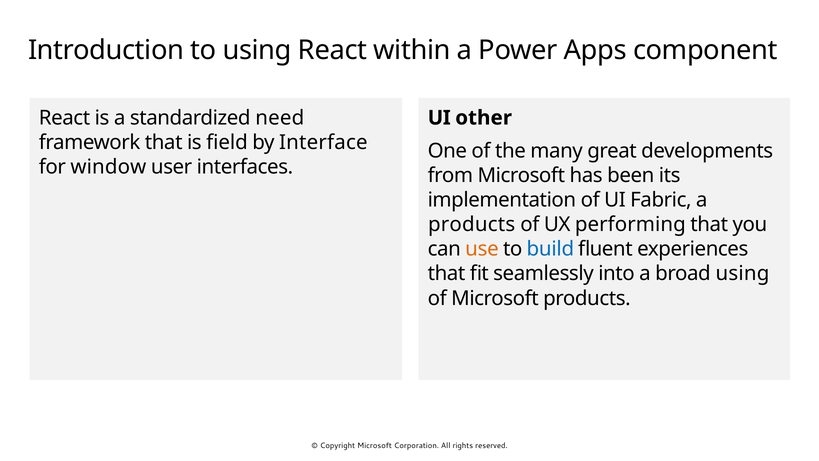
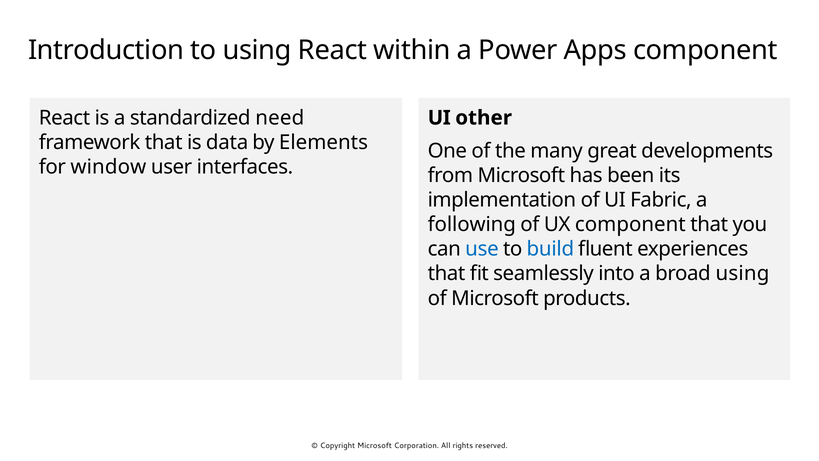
field: field -> data
Interface: Interface -> Elements
products at (472, 224): products -> following
UX performing: performing -> component
use colour: orange -> blue
